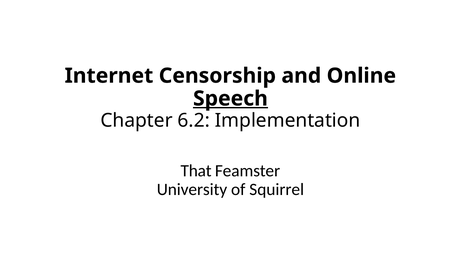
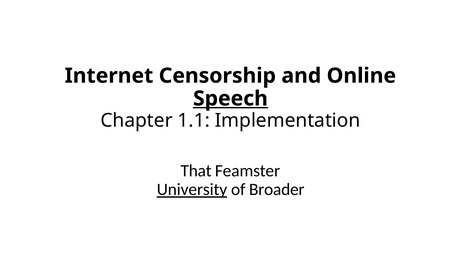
6.2: 6.2 -> 1.1
University underline: none -> present
Squirrel: Squirrel -> Broader
